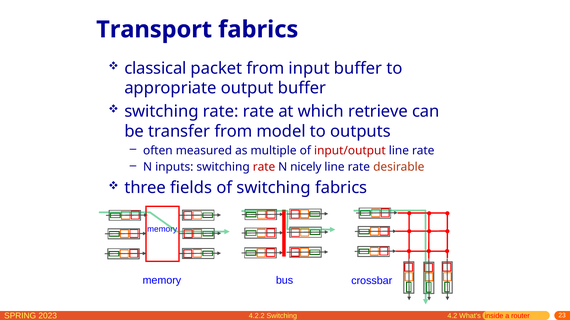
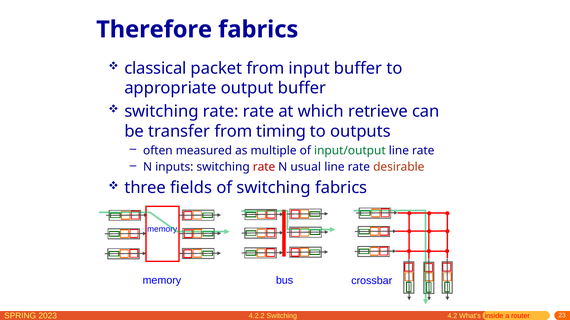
Transport: Transport -> Therefore
model: model -> timing
input/output colour: red -> green
nicely: nicely -> usual
